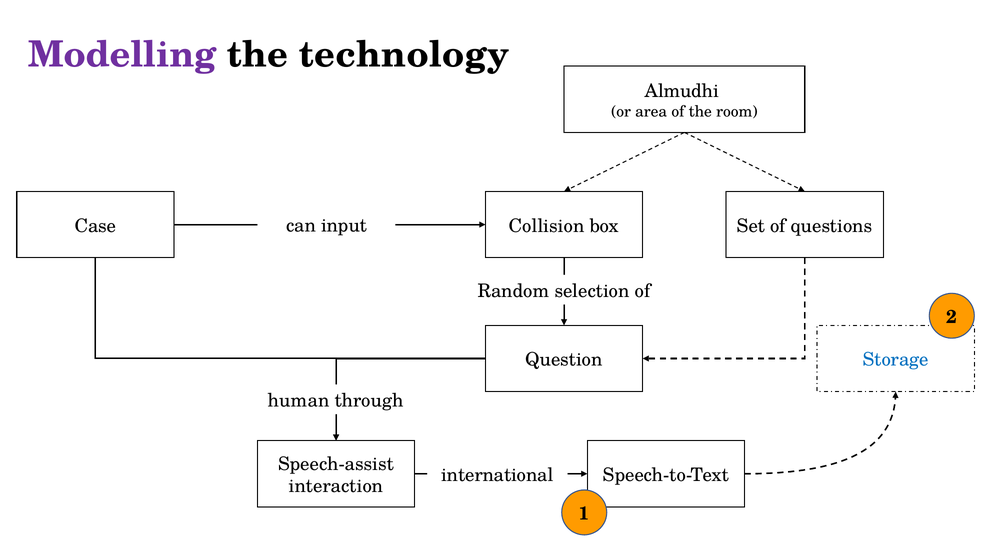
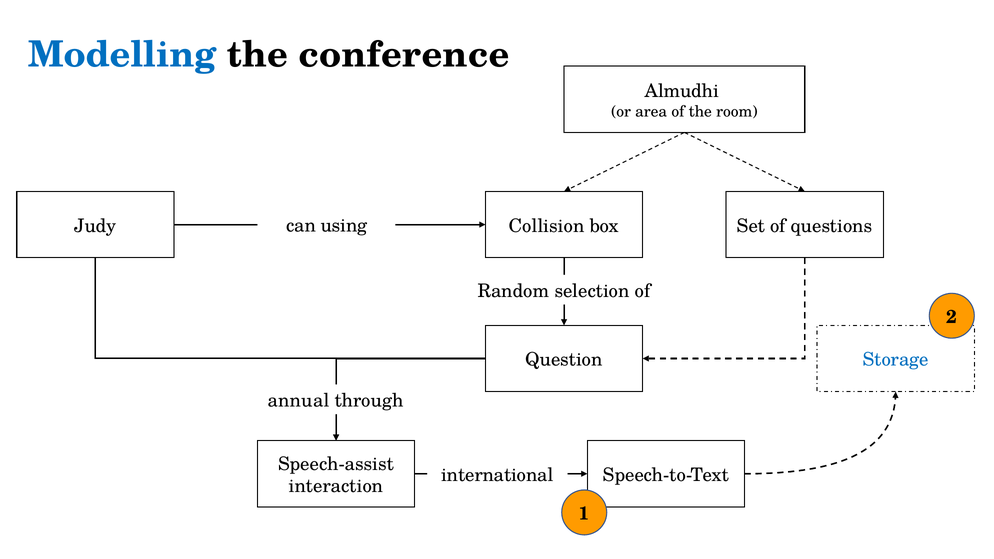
Modelling colour: purple -> blue
technology: technology -> conference
input: input -> using
Case: Case -> Judy
human: human -> annual
